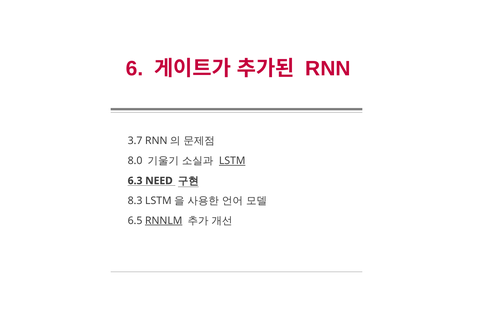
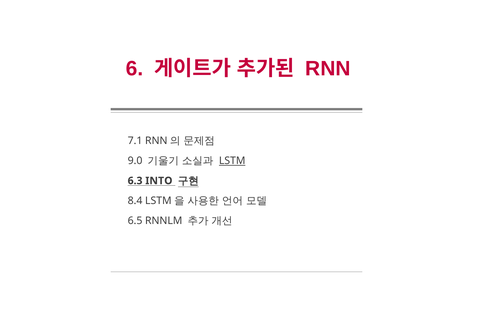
3.7: 3.7 -> 7.1
8.0: 8.0 -> 9.0
NEED: NEED -> INTO
8.3: 8.3 -> 8.4
RNNLM underline: present -> none
